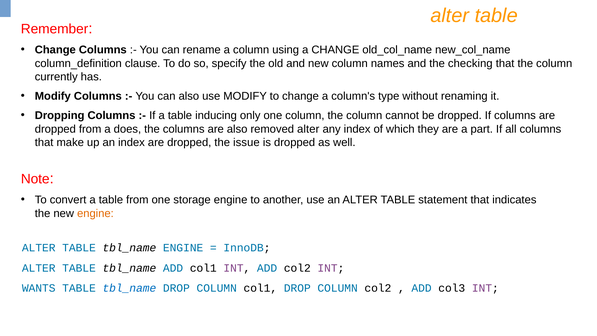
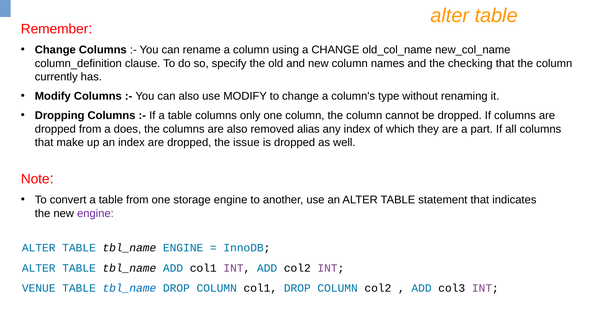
table inducing: inducing -> columns
removed alter: alter -> alias
engine at (95, 213) colour: orange -> purple
WANTS: WANTS -> VENUE
